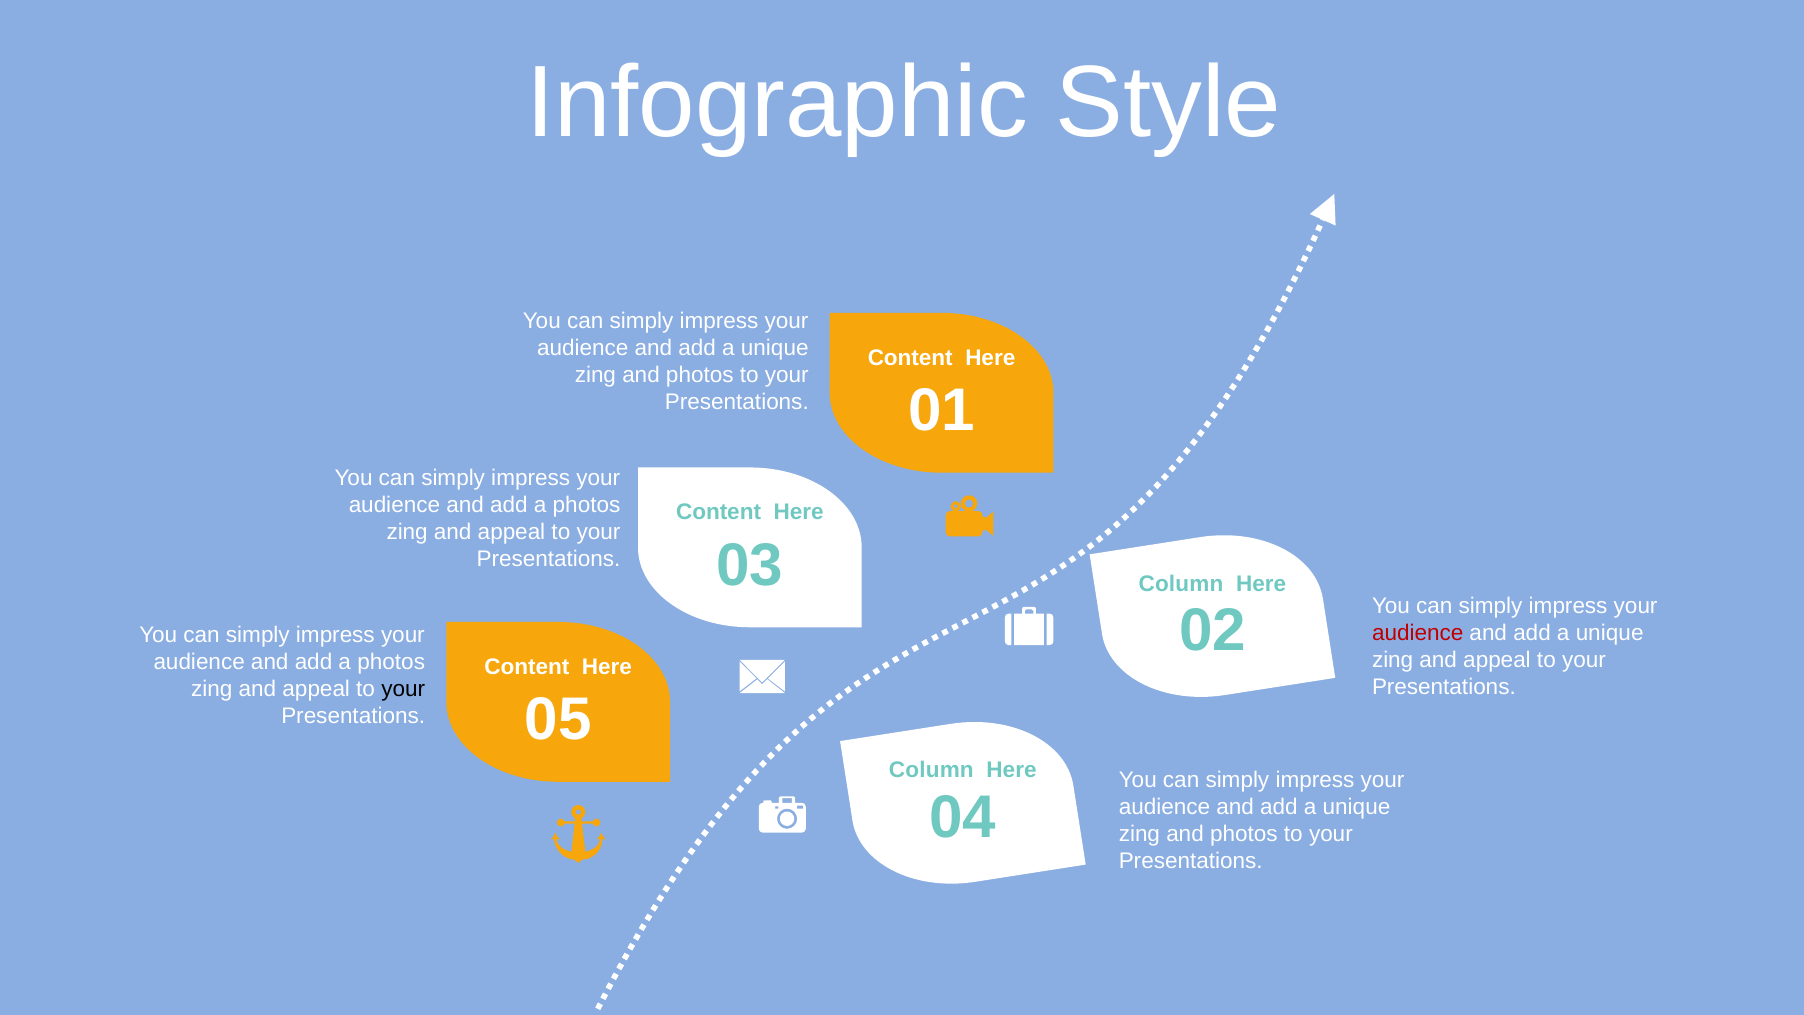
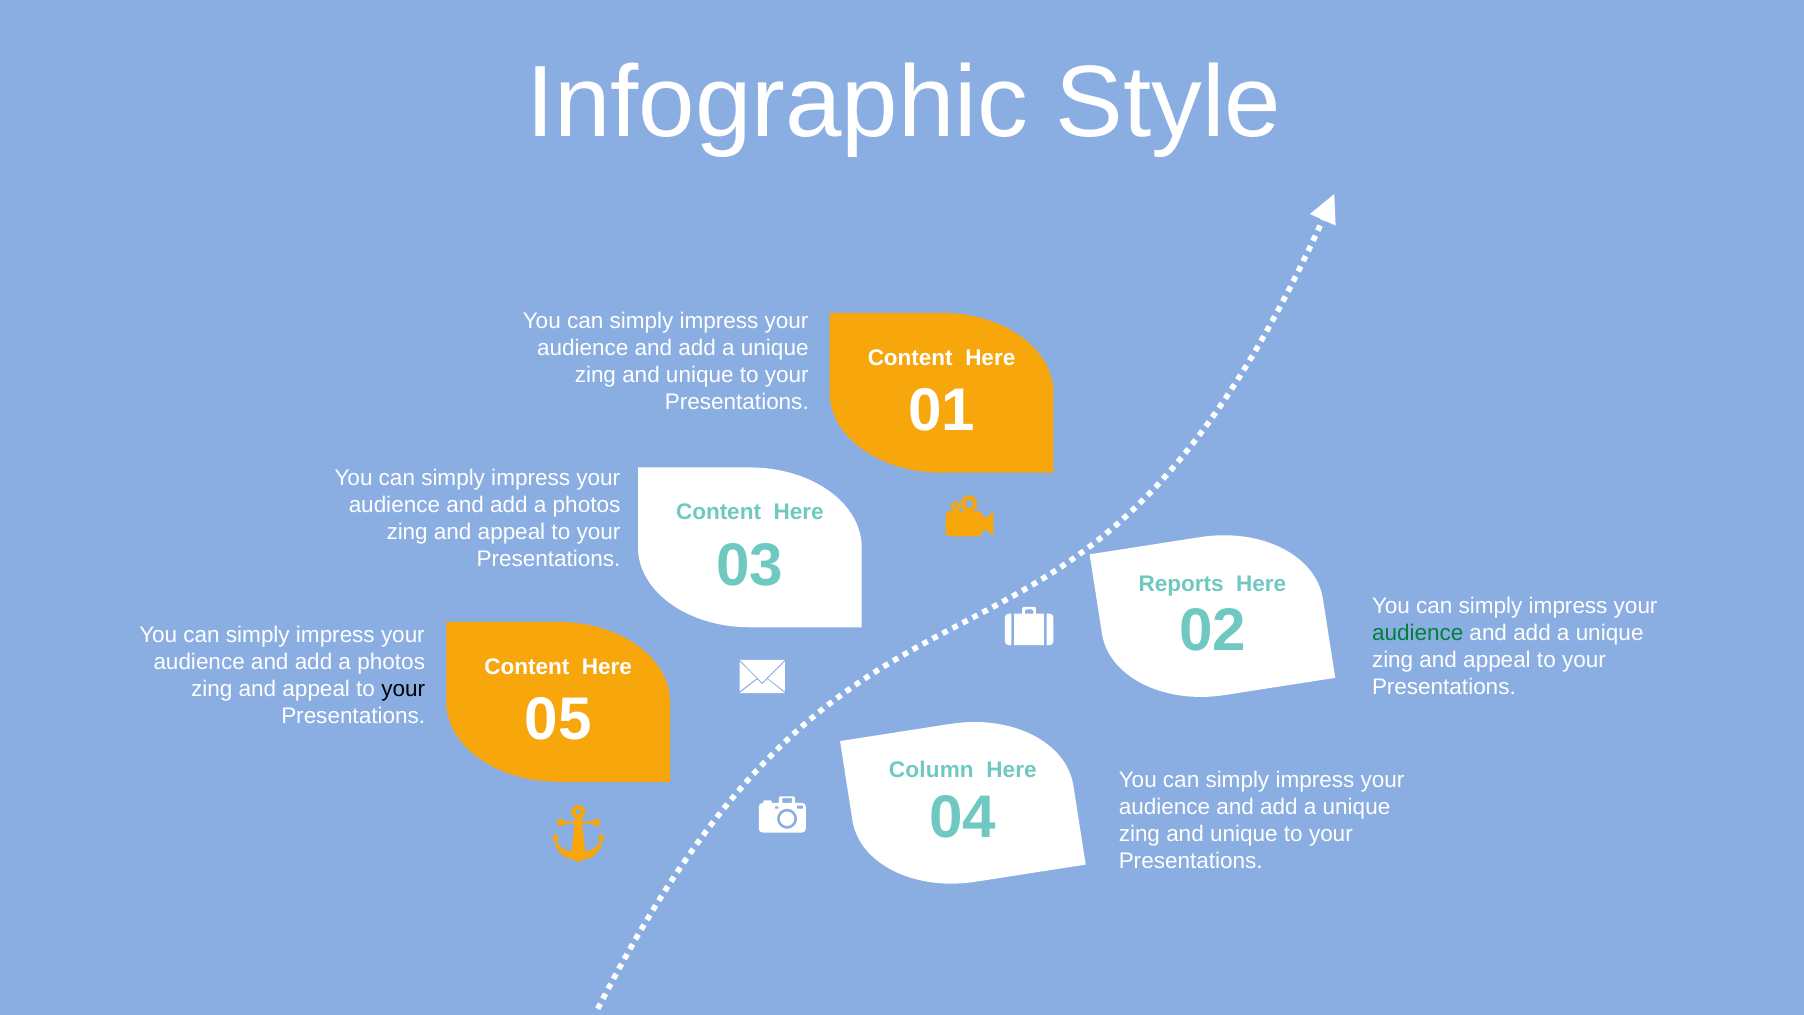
photos at (700, 375): photos -> unique
Column at (1181, 584): Column -> Reports
audience at (1418, 633) colour: red -> green
photos at (1244, 834): photos -> unique
